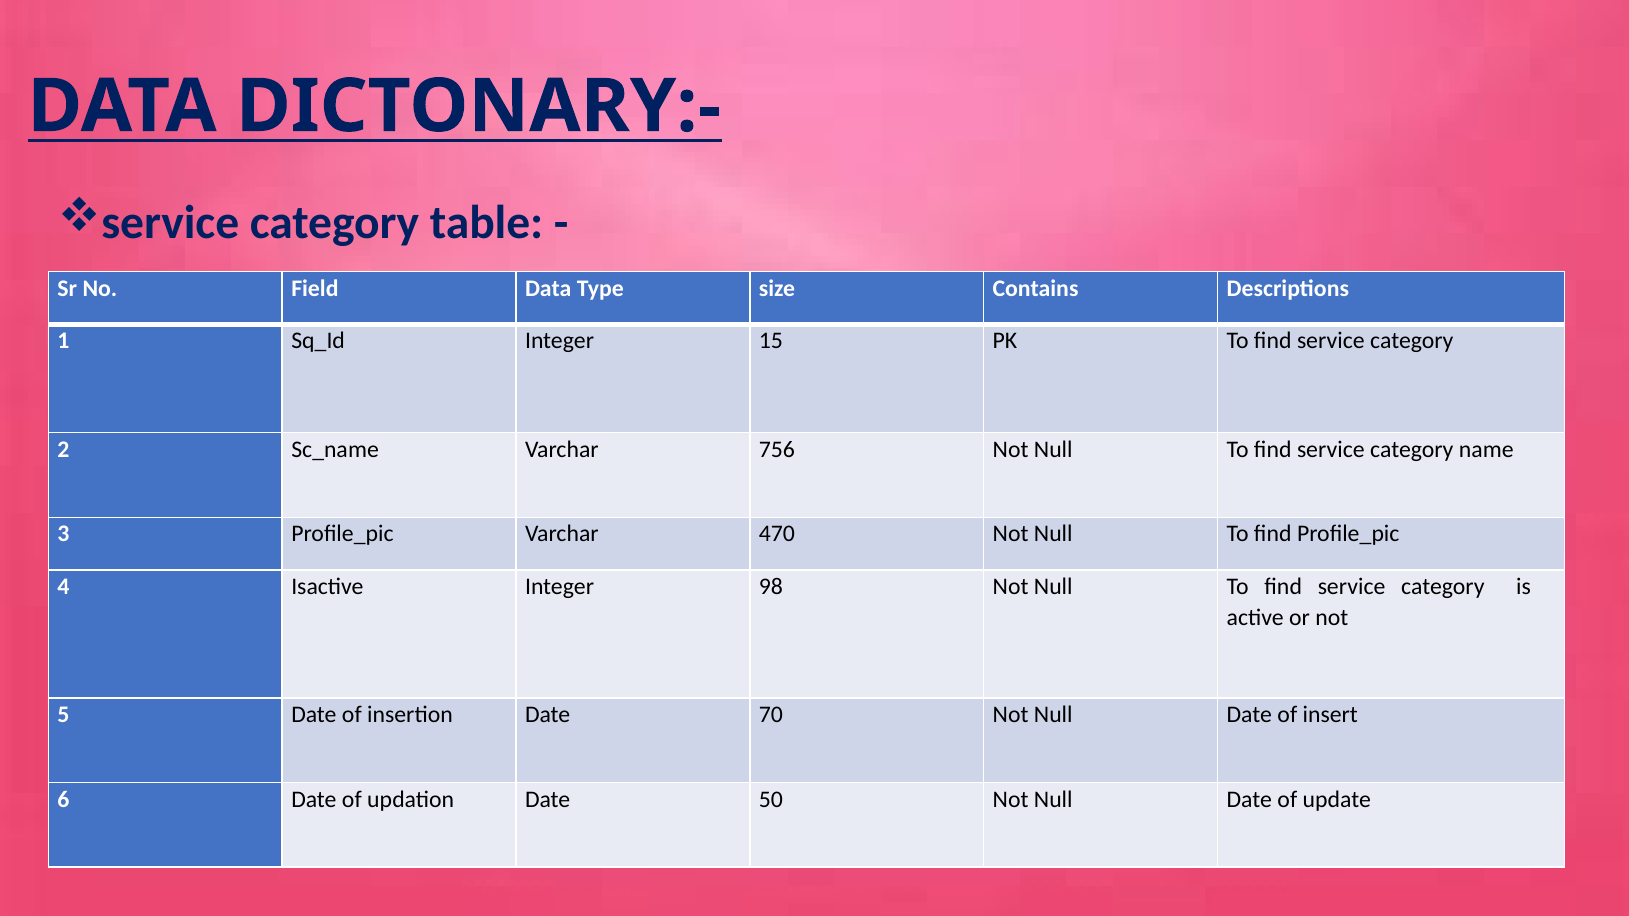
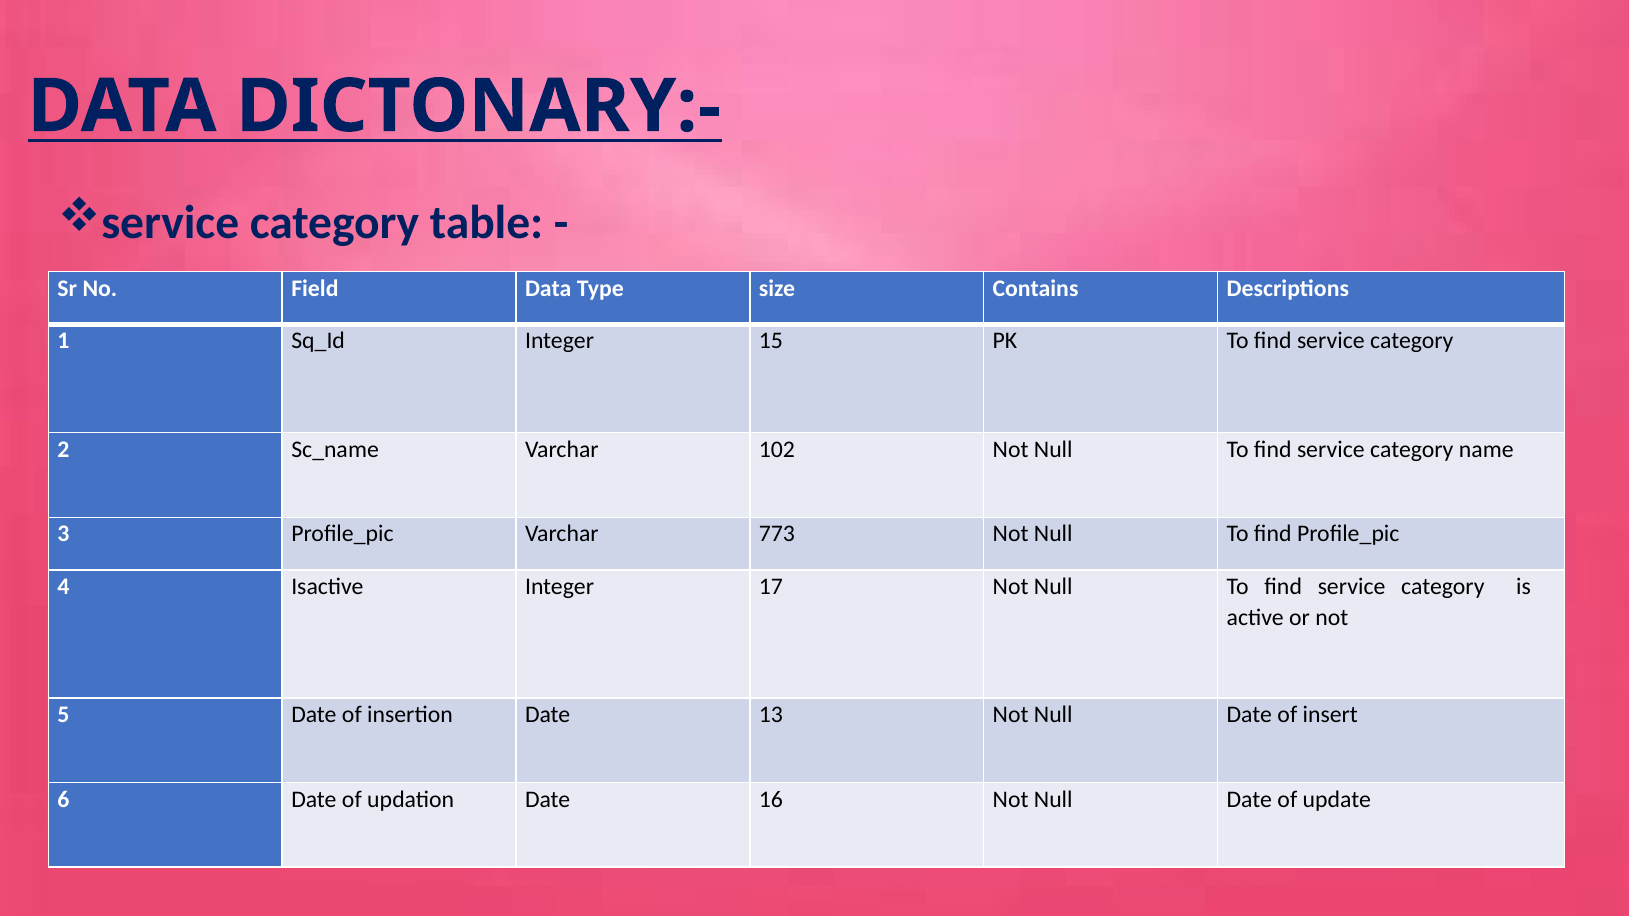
756: 756 -> 102
470: 470 -> 773
98: 98 -> 17
70: 70 -> 13
50: 50 -> 16
